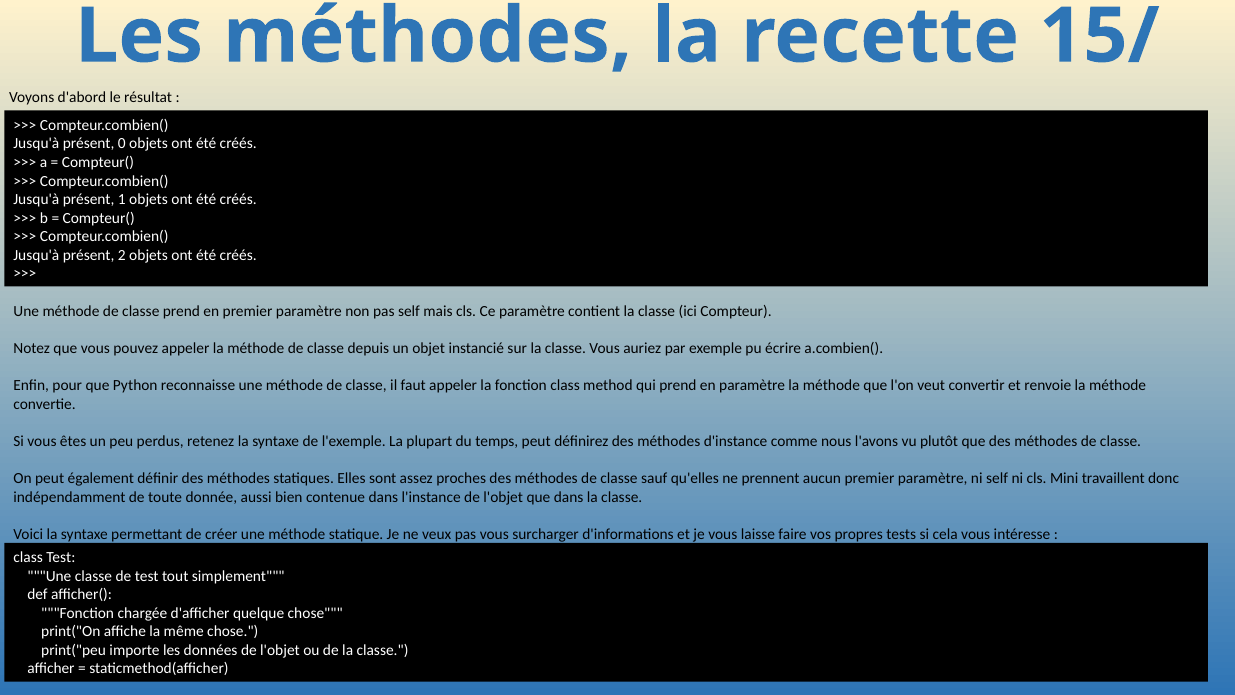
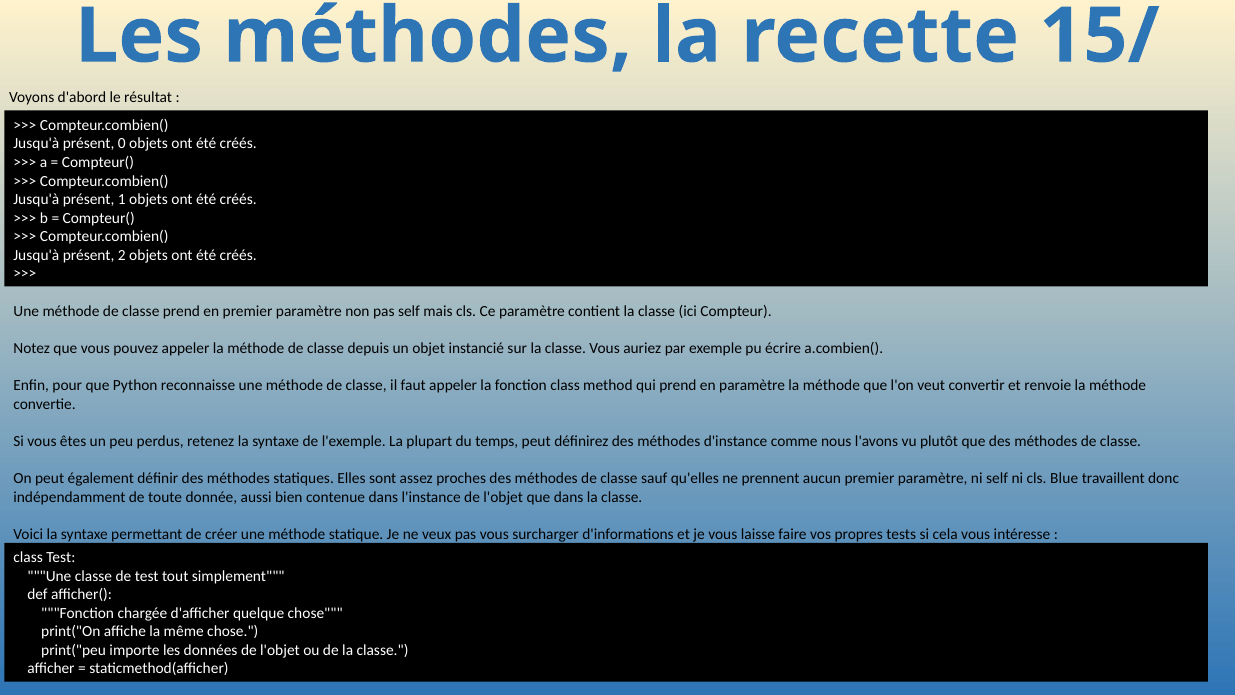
Mini: Mini -> Blue
